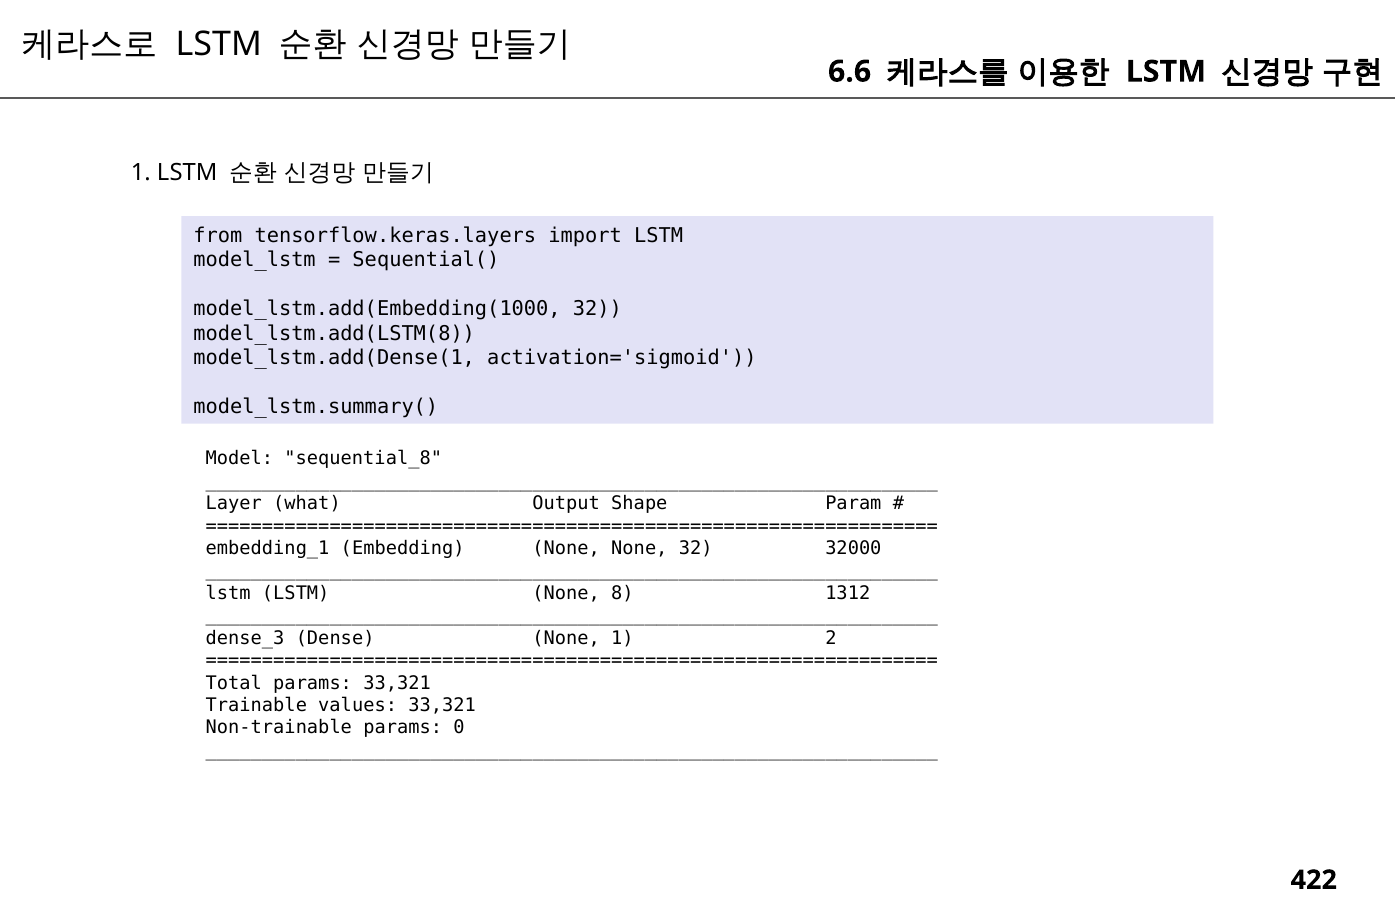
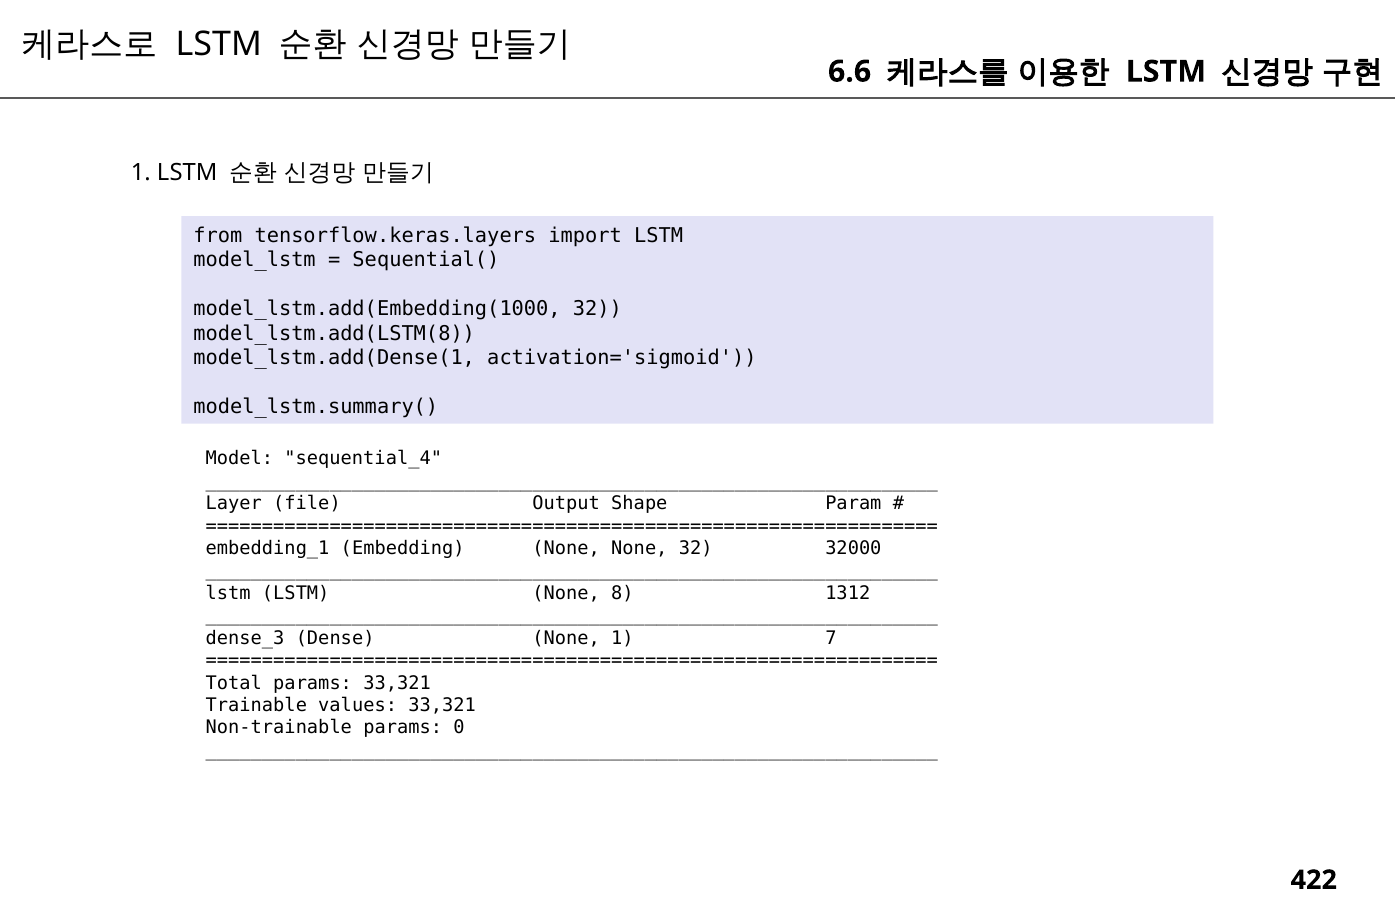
sequential_8: sequential_8 -> sequential_4
what: what -> file
2: 2 -> 7
